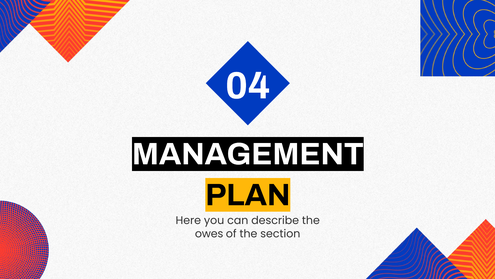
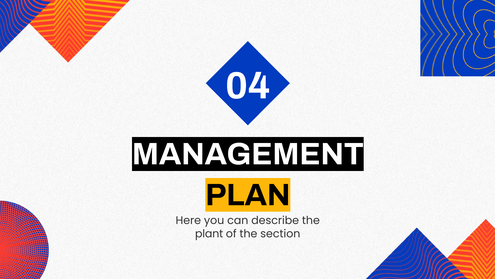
owes: owes -> plant
